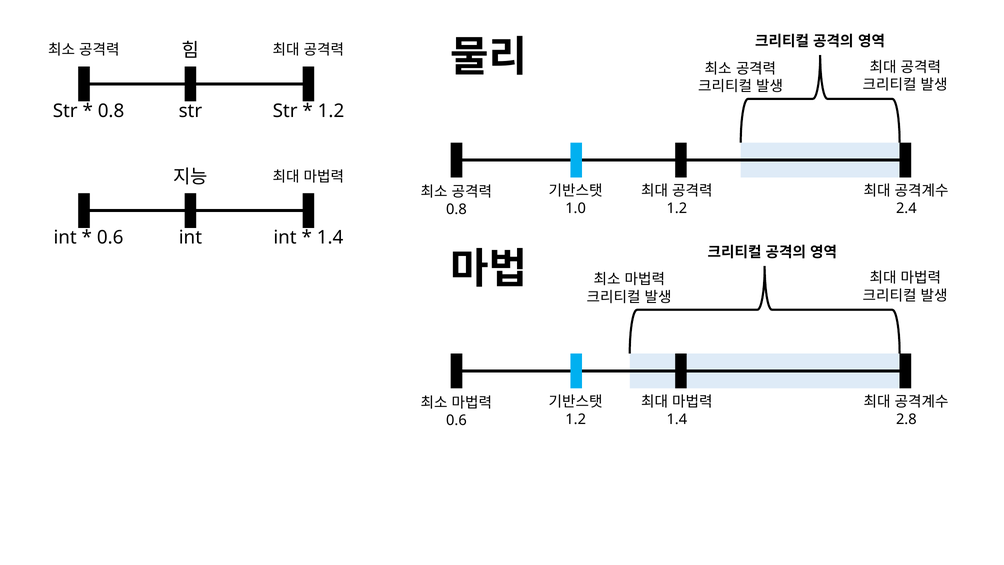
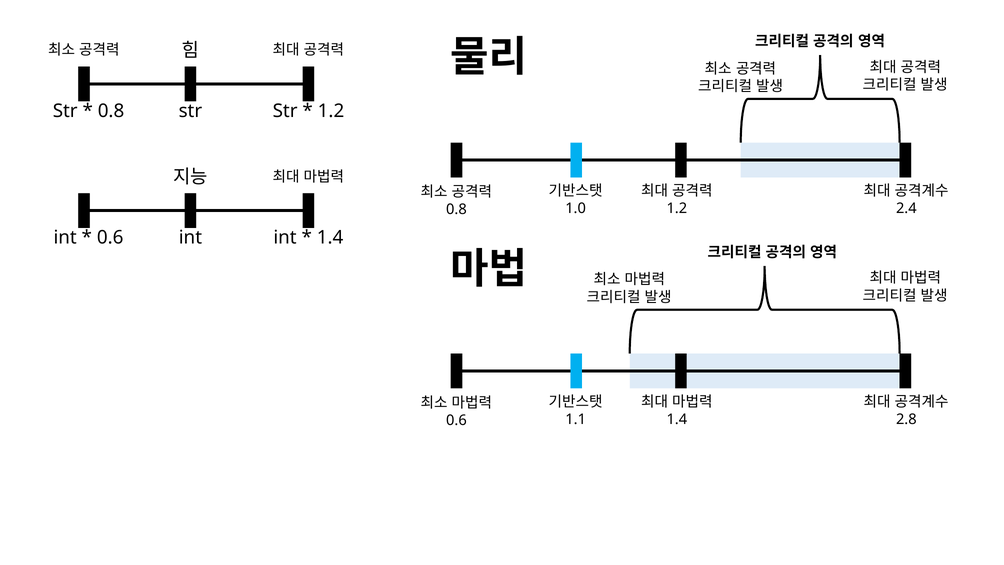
1.2 at (576, 419): 1.2 -> 1.1
